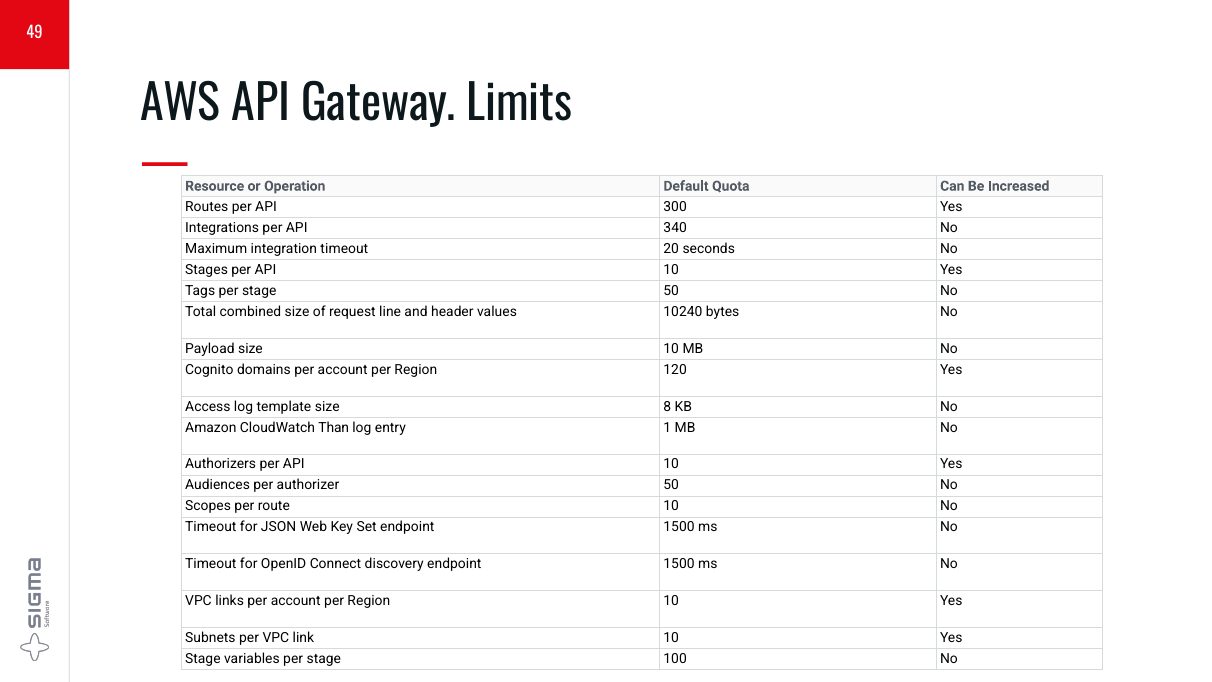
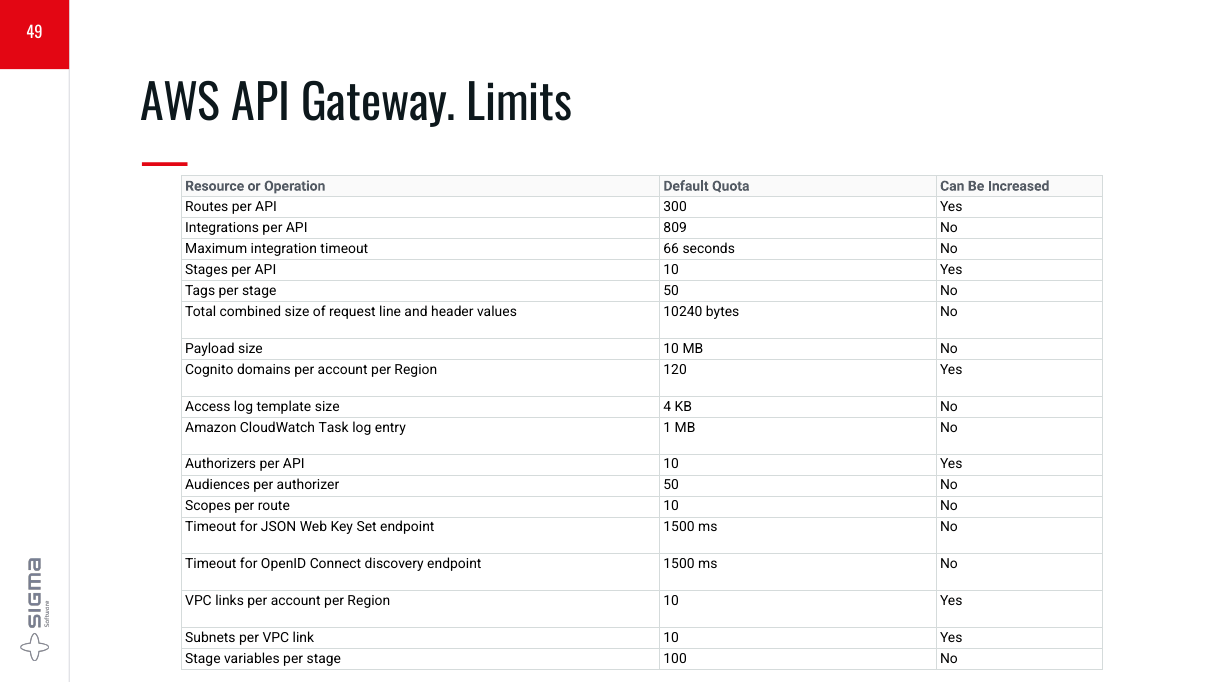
340: 340 -> 809
20: 20 -> 66
8: 8 -> 4
Than: Than -> Task
